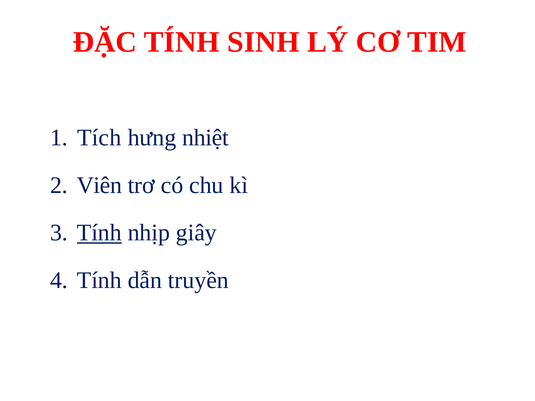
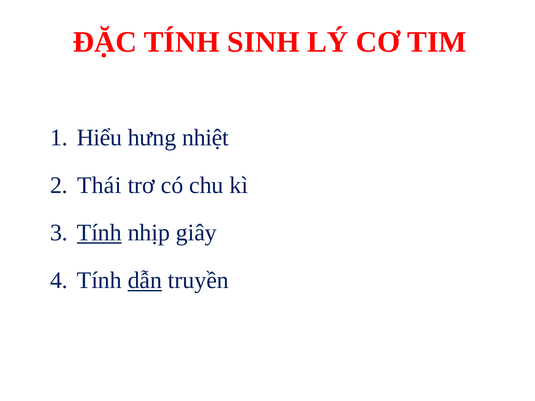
Tích: Tích -> Hiểu
Viên: Viên -> Thái
dẫn underline: none -> present
